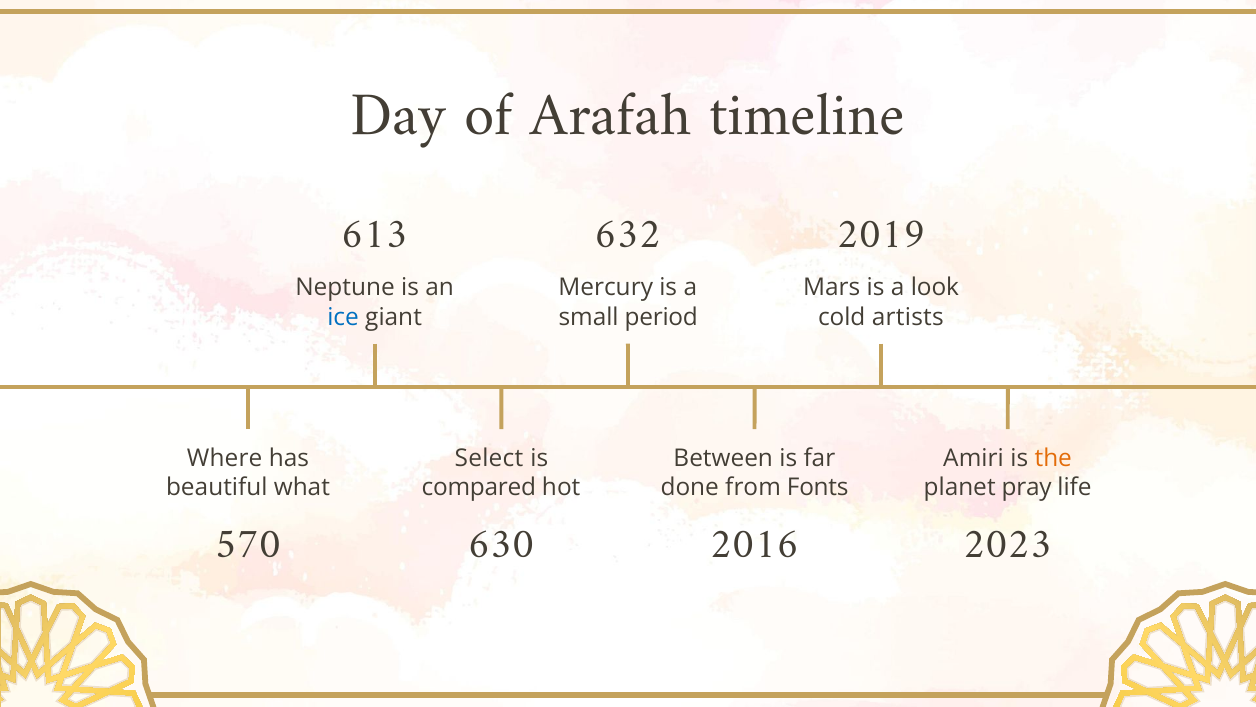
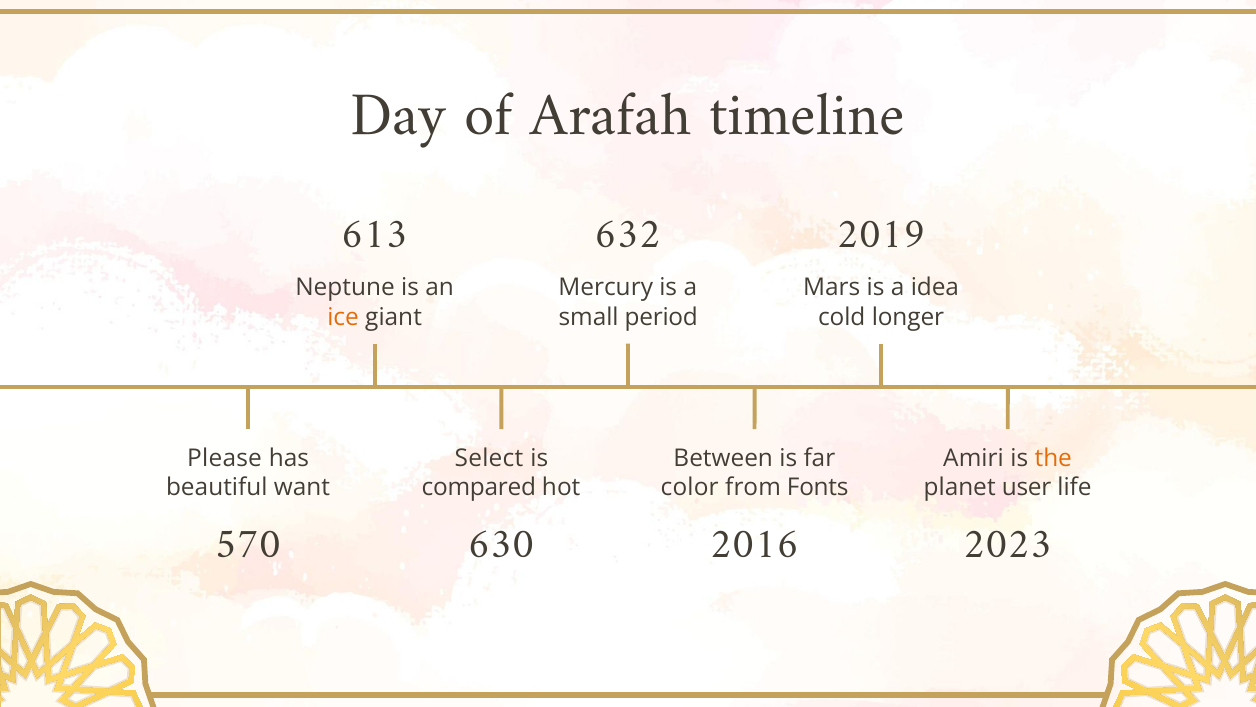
look: look -> idea
ice colour: blue -> orange
artists: artists -> longer
Where: Where -> Please
what: what -> want
done: done -> color
pray: pray -> user
